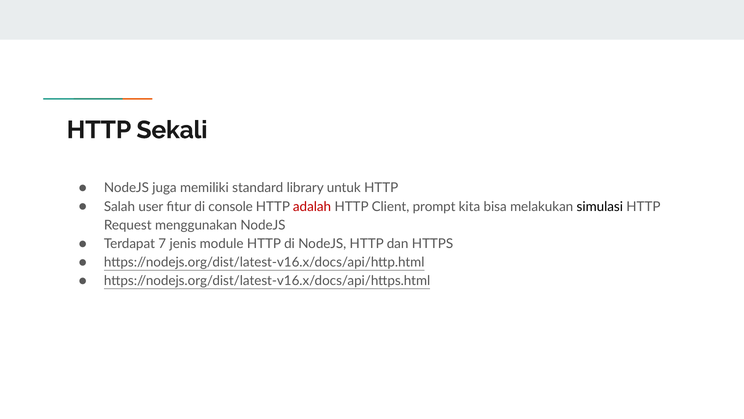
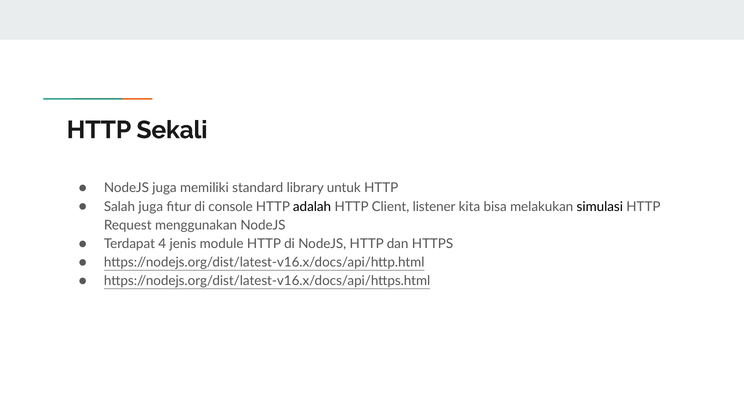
Salah user: user -> juga
adalah colour: red -> black
prompt: prompt -> listener
7: 7 -> 4
